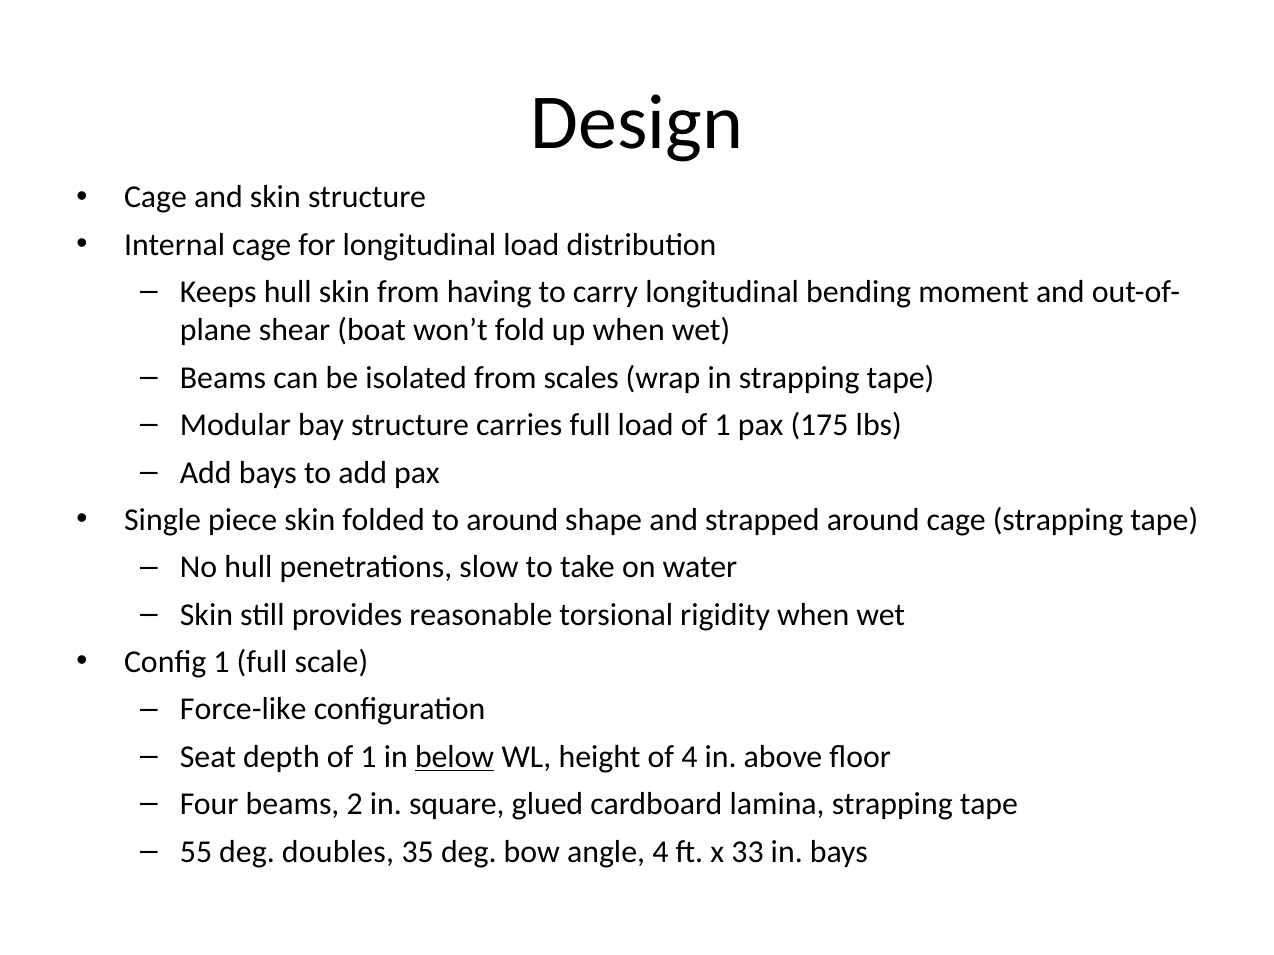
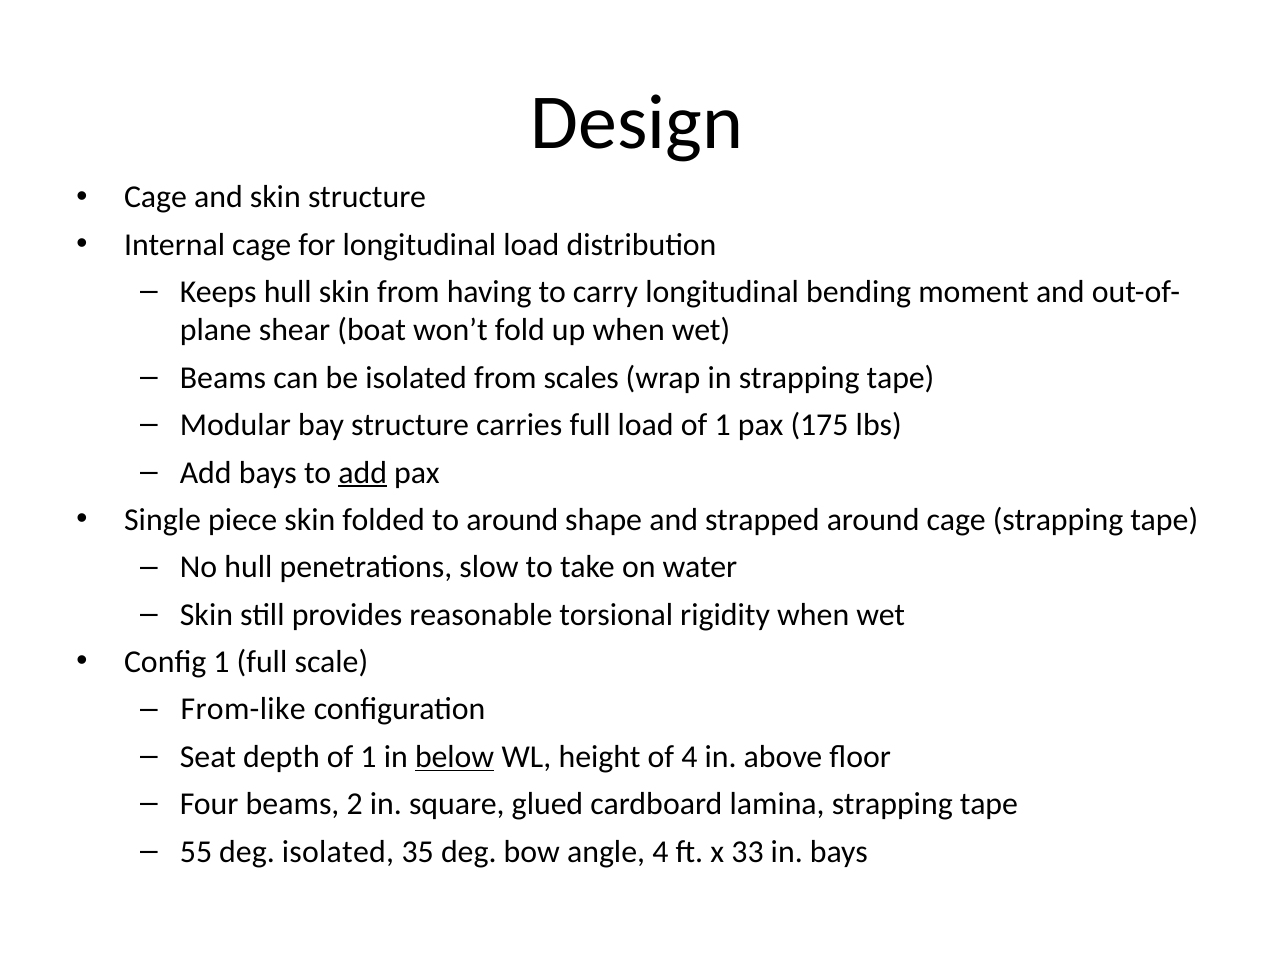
add at (363, 473) underline: none -> present
Force-like: Force-like -> From-like
deg doubles: doubles -> isolated
